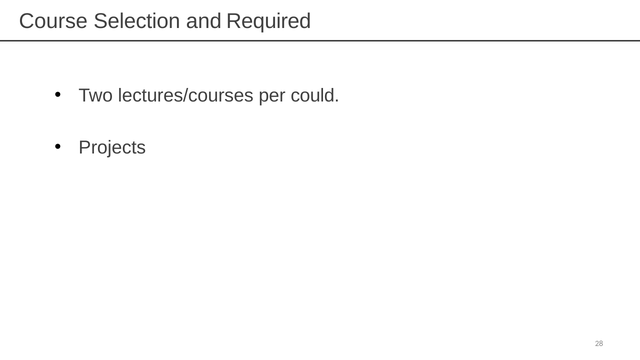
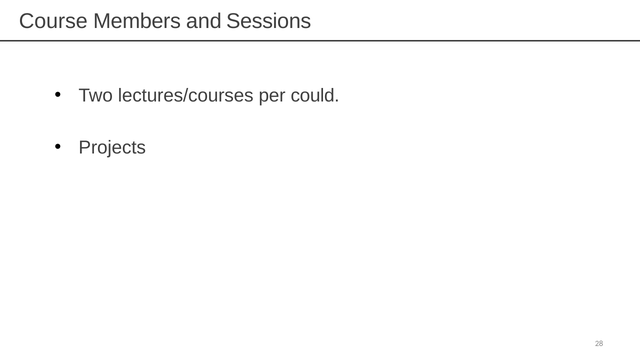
Selection: Selection -> Members
Required: Required -> Sessions
